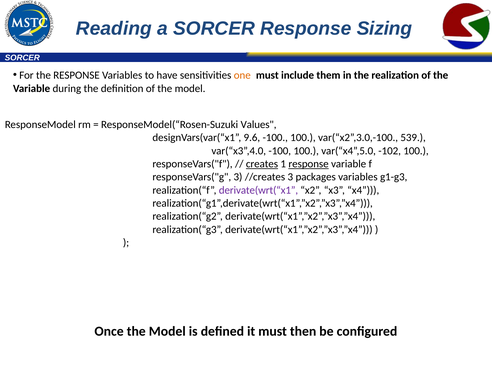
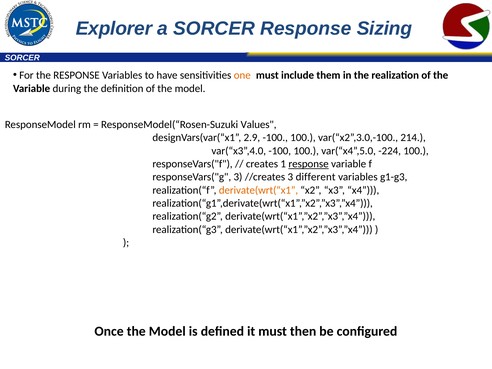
Reading: Reading -> Explorer
9.6: 9.6 -> 2.9
539: 539 -> 214
-102: -102 -> -224
creates underline: present -> none
packages: packages -> different
derivate(wrt(“x1 colour: purple -> orange
